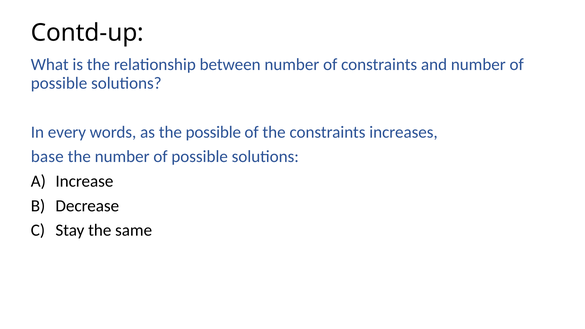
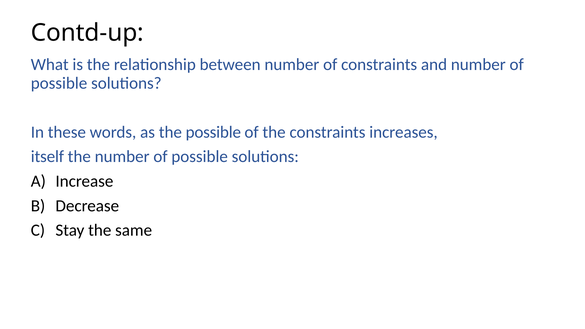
every: every -> these
base: base -> itself
